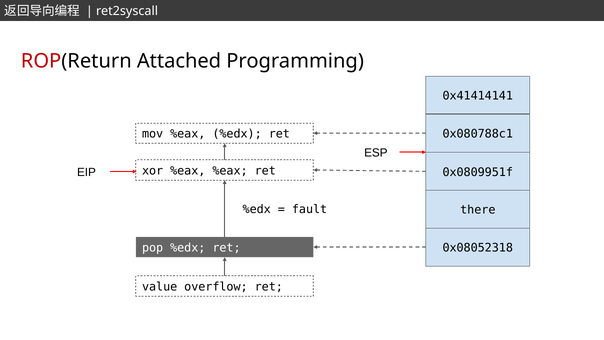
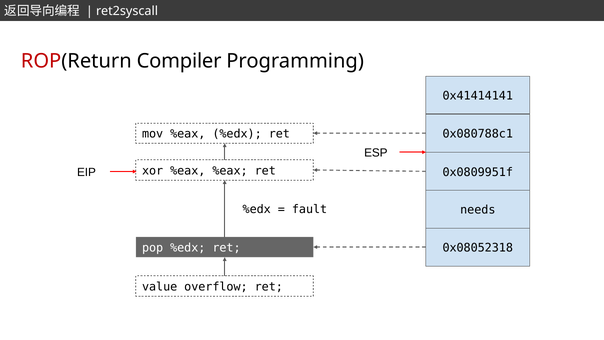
Attached: Attached -> Compiler
there: there -> needs
